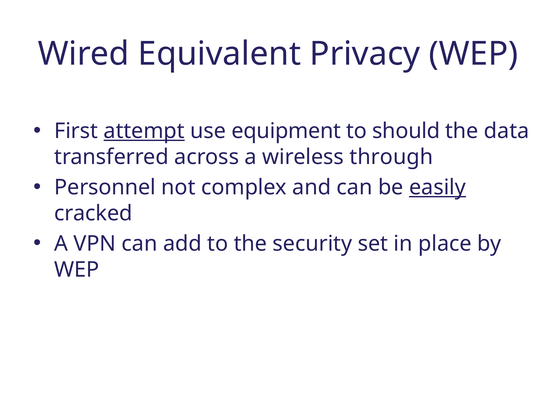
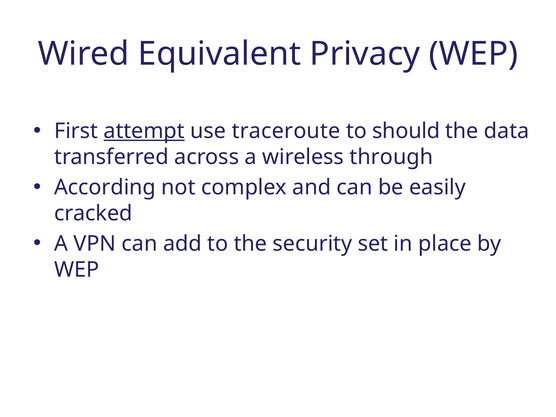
equipment: equipment -> traceroute
Personnel: Personnel -> According
easily underline: present -> none
